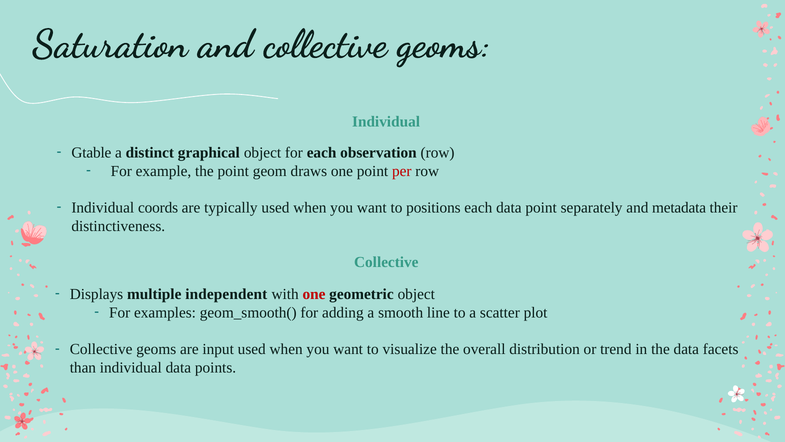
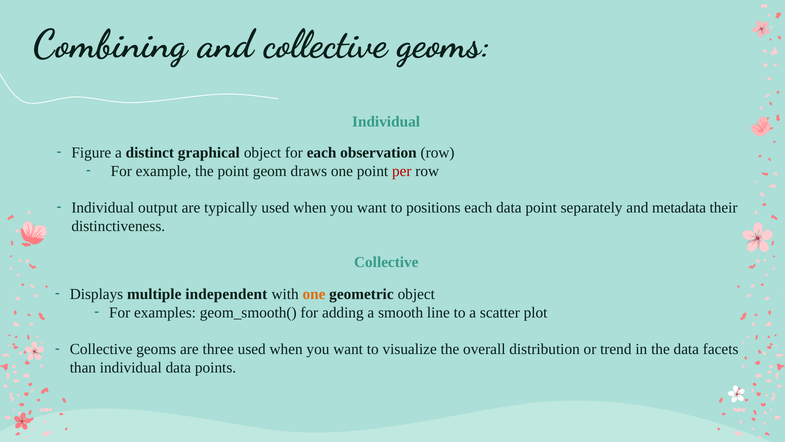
Saturation: Saturation -> Combining
Gtable: Gtable -> Figure
coords: coords -> output
one at (314, 294) colour: red -> orange
input: input -> three
